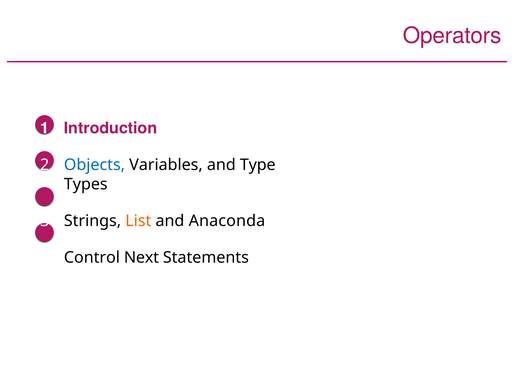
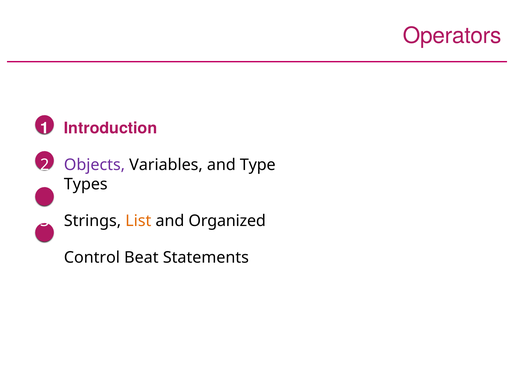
Objects colour: blue -> purple
Anaconda: Anaconda -> Organized
Next: Next -> Beat
